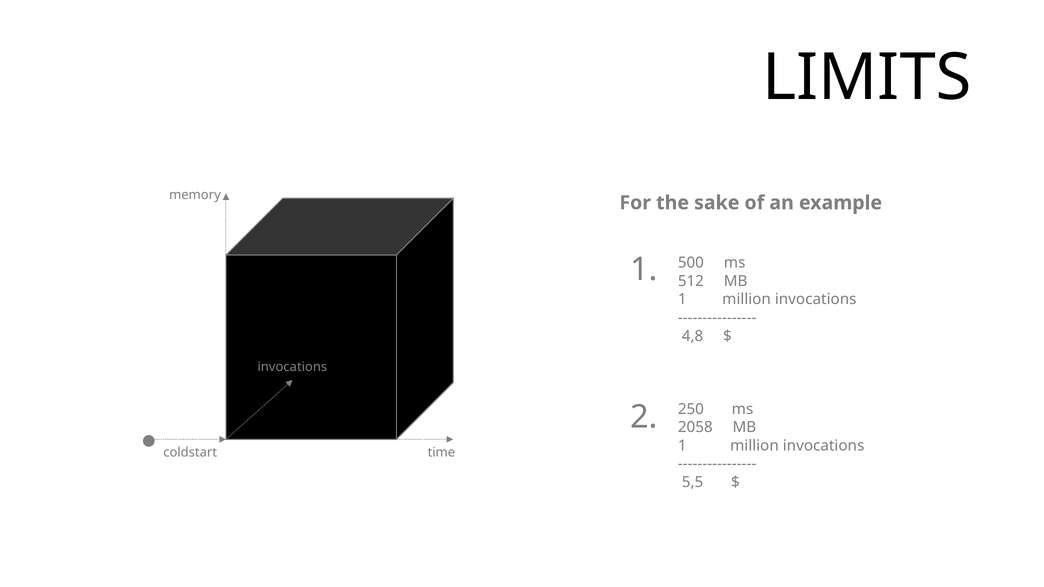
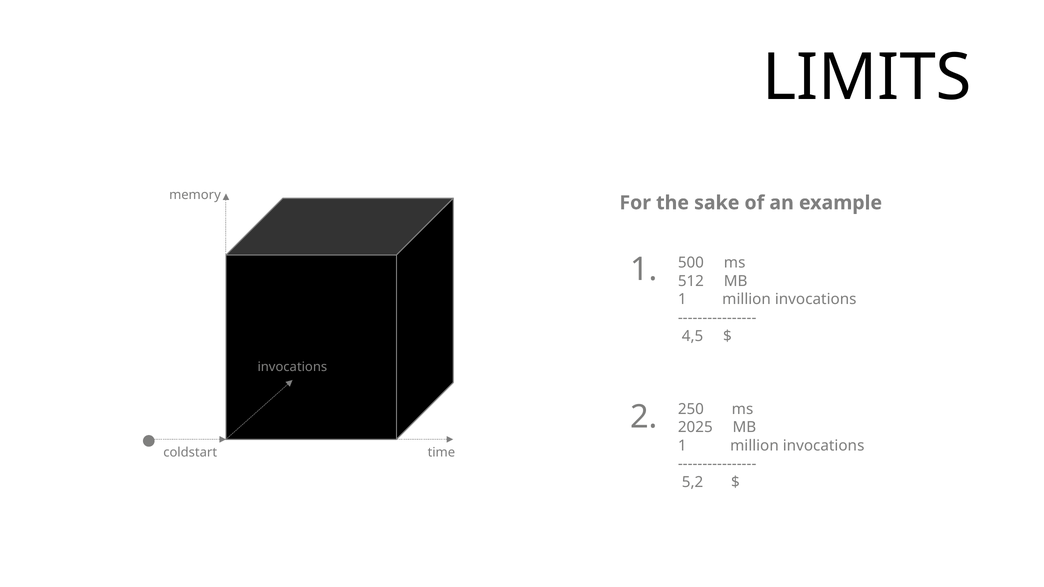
4,8: 4,8 -> 4,5
2058: 2058 -> 2025
5,5: 5,5 -> 5,2
